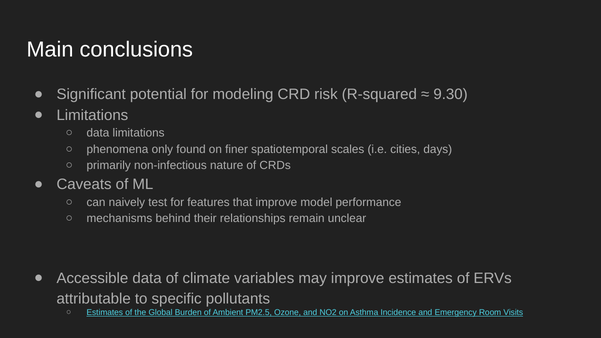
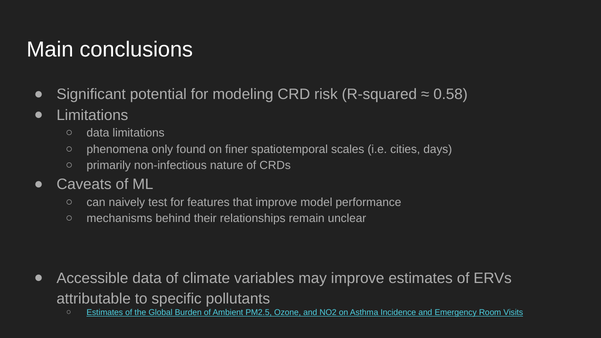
9.30: 9.30 -> 0.58
